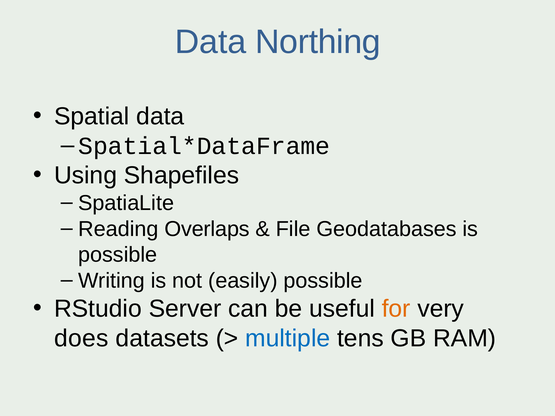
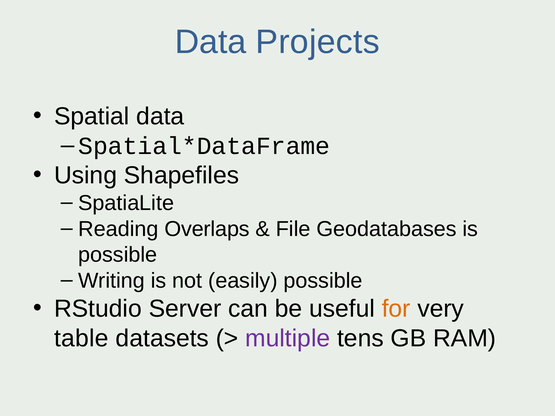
Northing: Northing -> Projects
does: does -> table
multiple colour: blue -> purple
